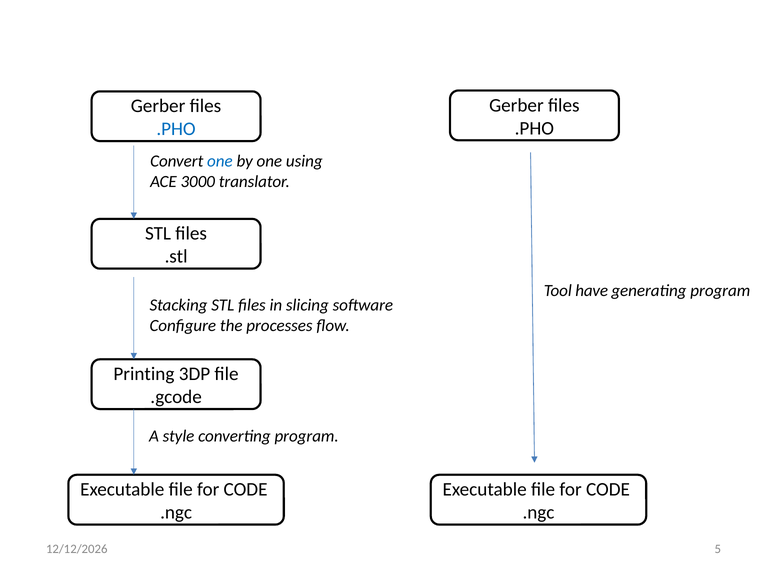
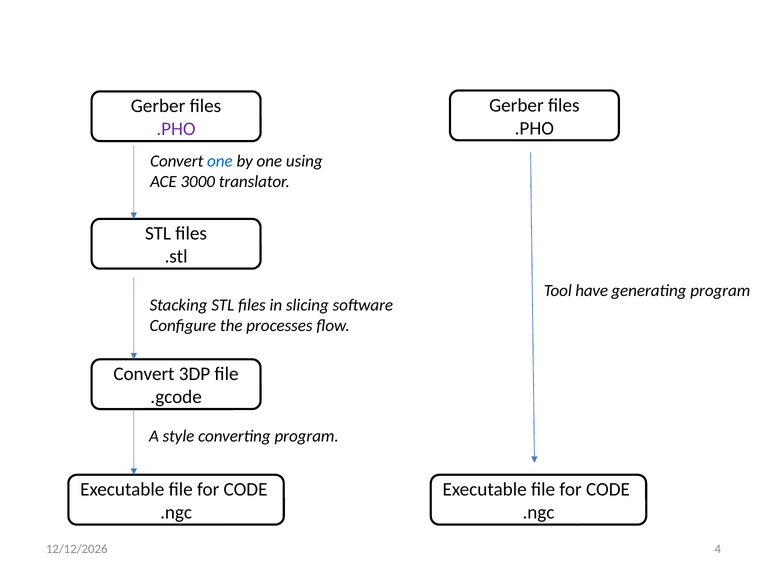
.PHO at (176, 129) colour: blue -> purple
Printing at (144, 374): Printing -> Convert
5: 5 -> 4
